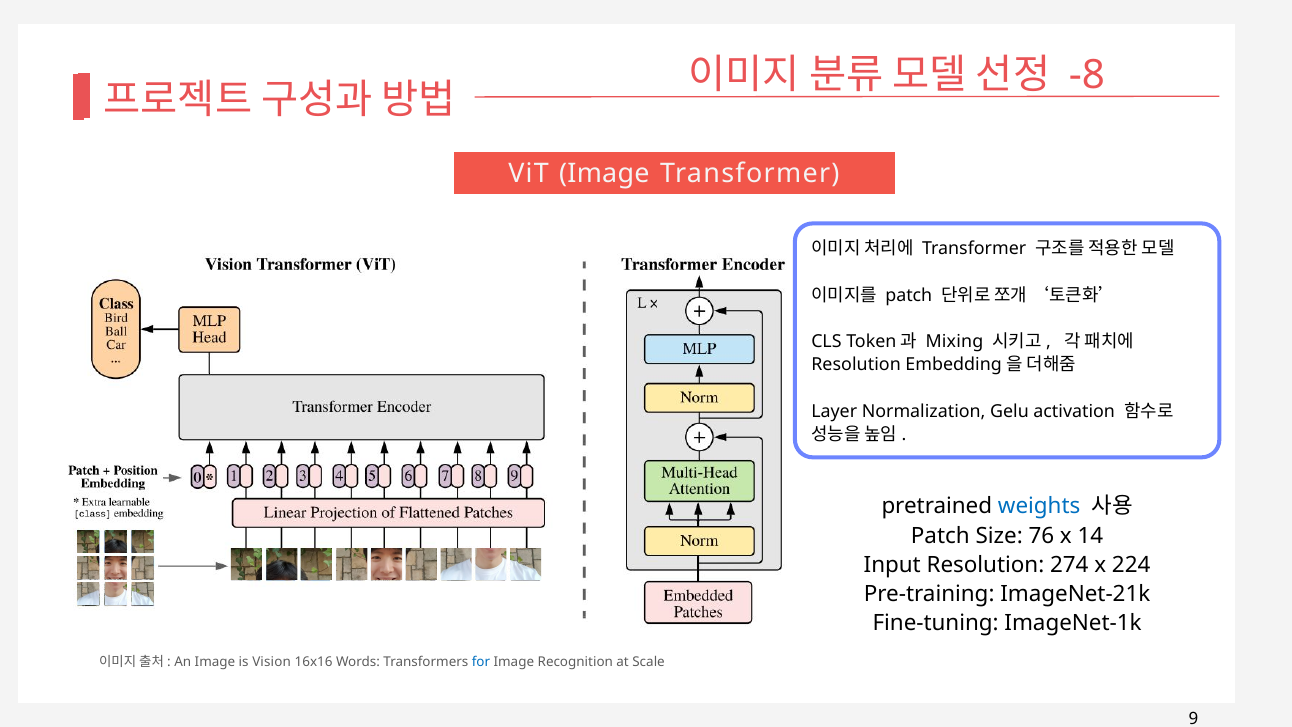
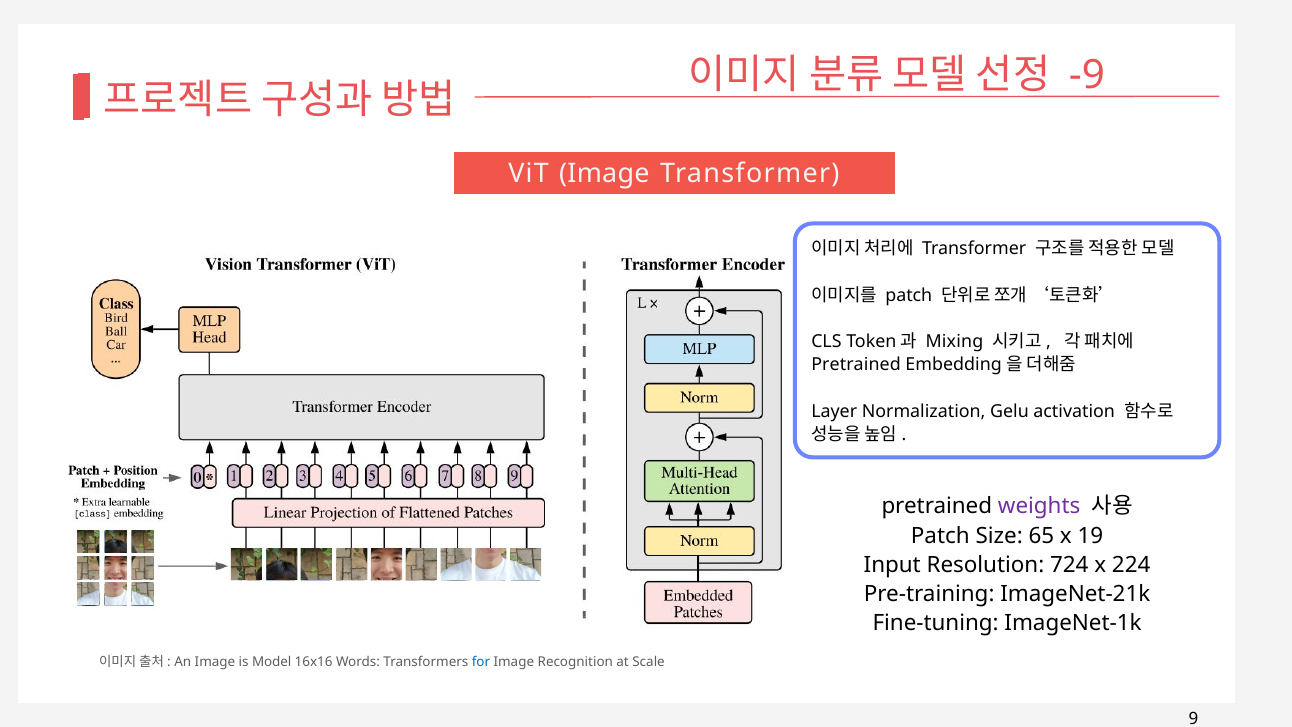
-8: -8 -> -9
Resolution at (856, 365): Resolution -> Pretrained
weights colour: blue -> purple
76: 76 -> 65
14: 14 -> 19
274: 274 -> 724
Vision: Vision -> Model
